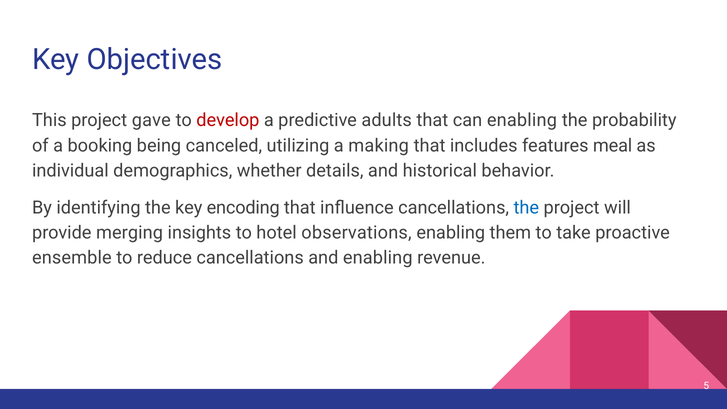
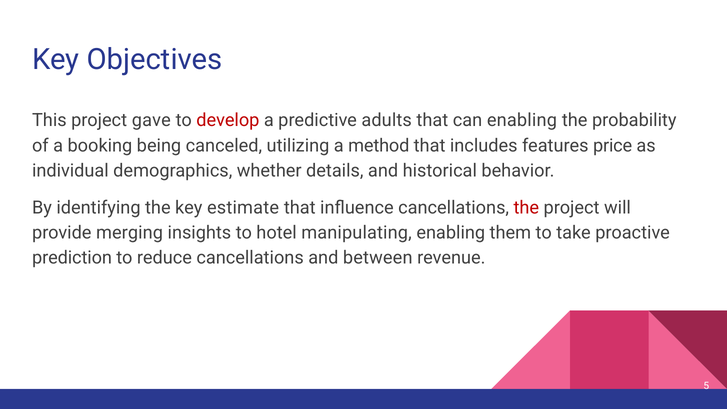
making: making -> method
meal: meal -> price
encoding: encoding -> estimate
the at (526, 208) colour: blue -> red
observations: observations -> manipulating
ensemble: ensemble -> prediction
and enabling: enabling -> between
